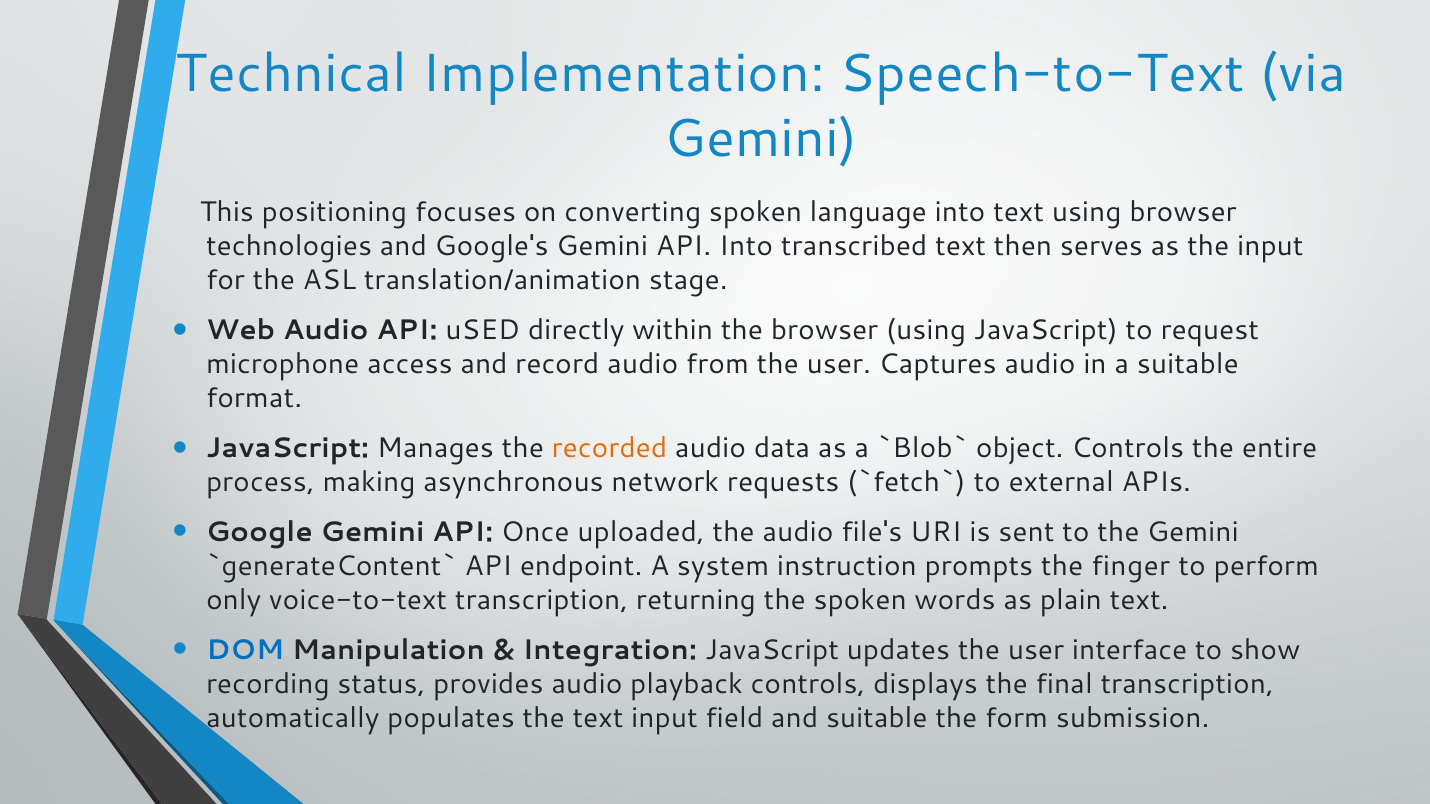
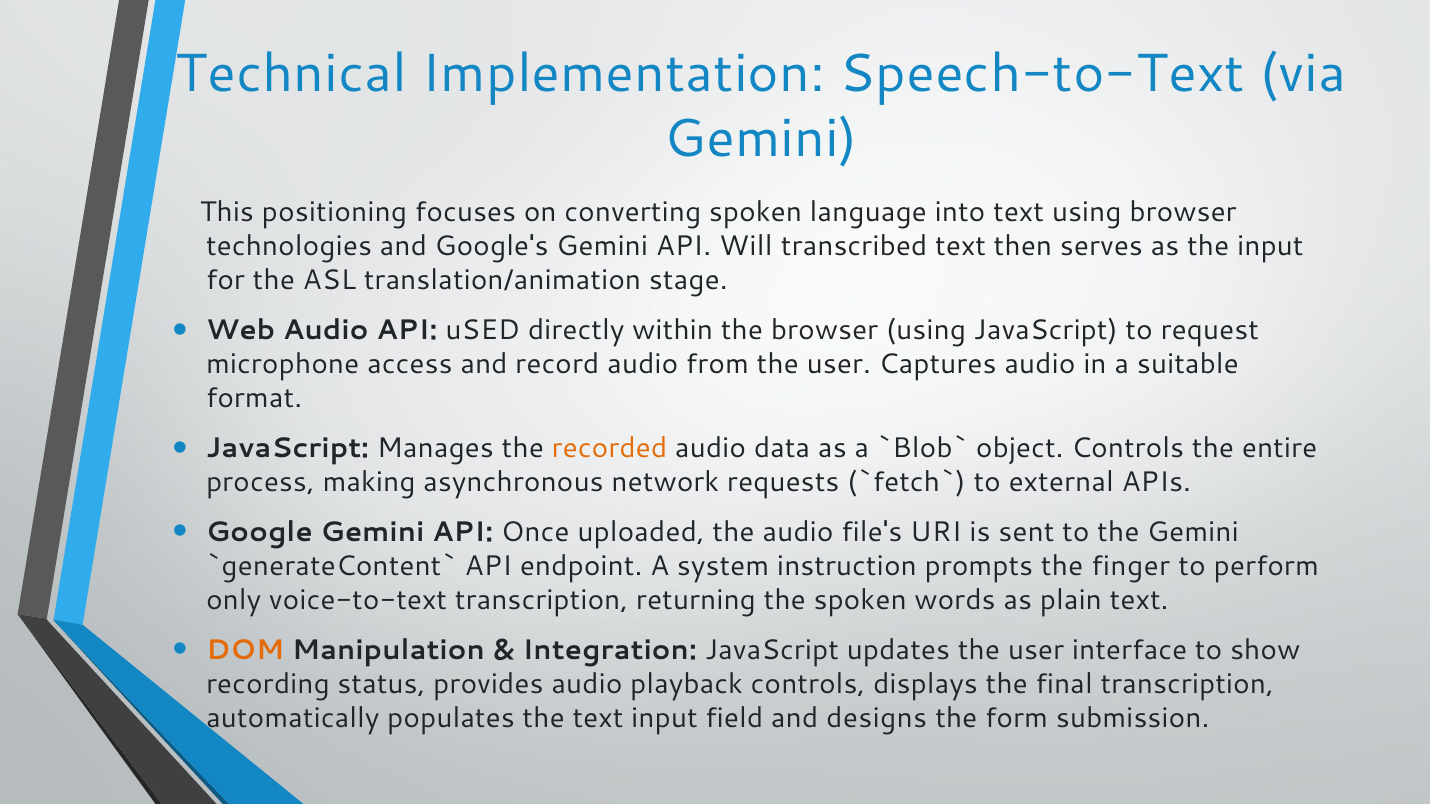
API Into: Into -> Will
DOM colour: blue -> orange
and suitable: suitable -> designs
